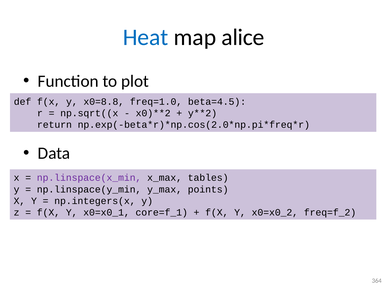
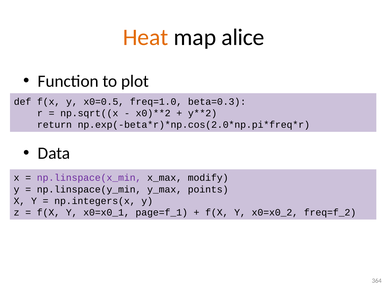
Heat colour: blue -> orange
x0=8.8: x0=8.8 -> x0=0.5
beta=4.5: beta=4.5 -> beta=0.3
tables: tables -> modify
core=f_1: core=f_1 -> page=f_1
